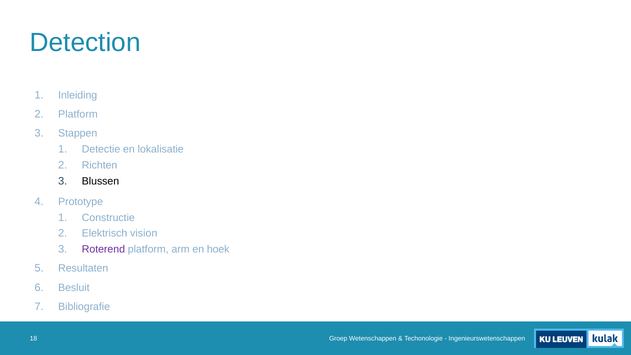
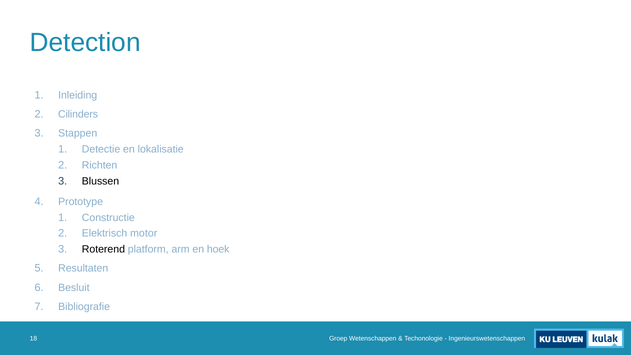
Platform at (78, 114): Platform -> Cilinders
vision: vision -> motor
Roterend colour: purple -> black
